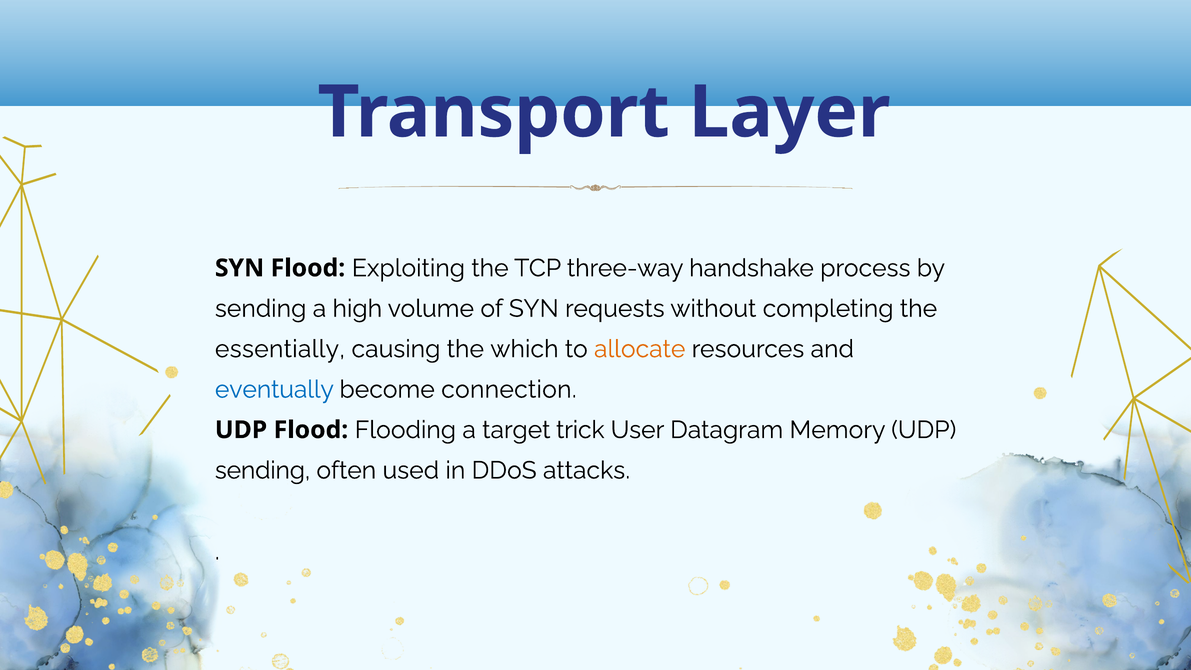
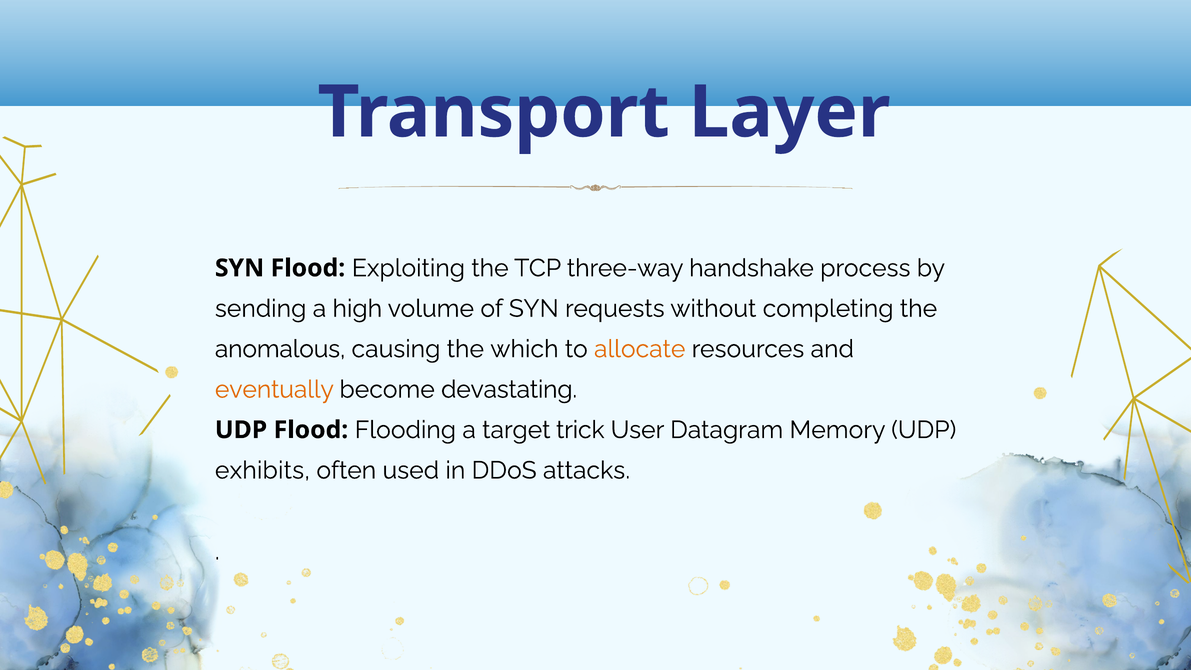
essentially: essentially -> anomalous
eventually colour: blue -> orange
connection: connection -> devastating
sending at (263, 470): sending -> exhibits
